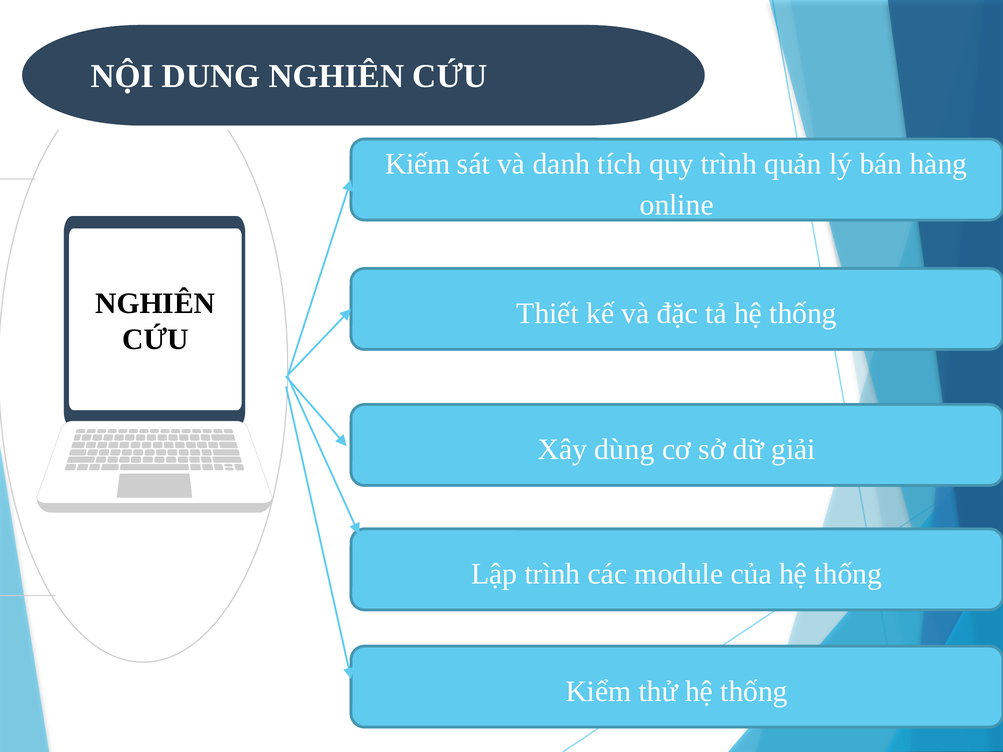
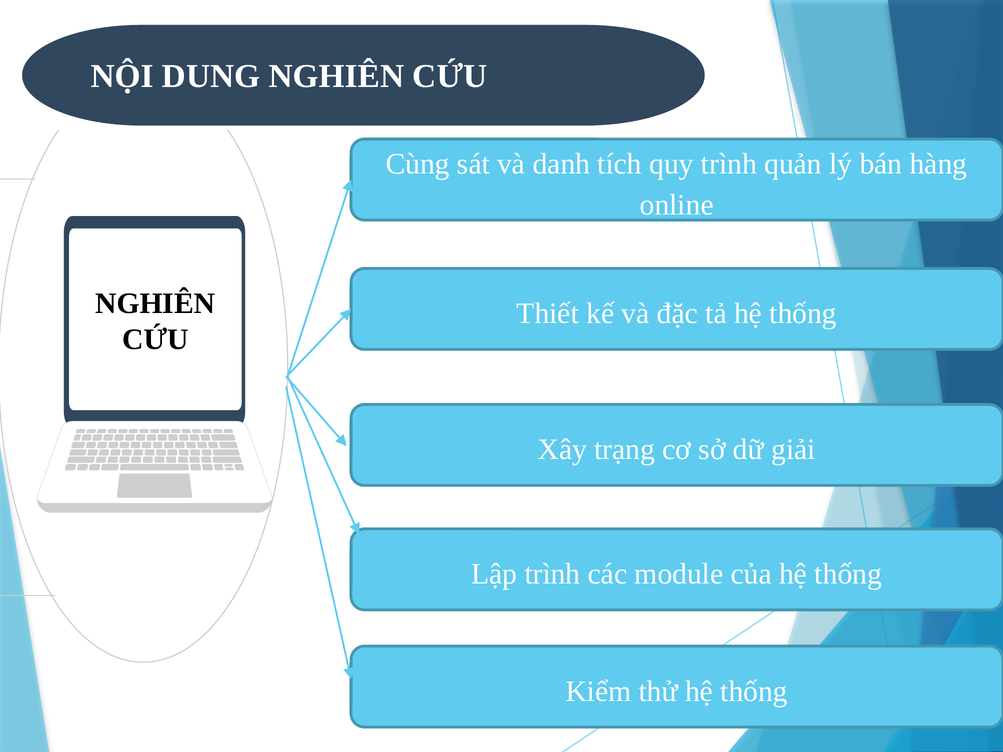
Kiếm: Kiếm -> Cùng
dùng: dùng -> trạng
